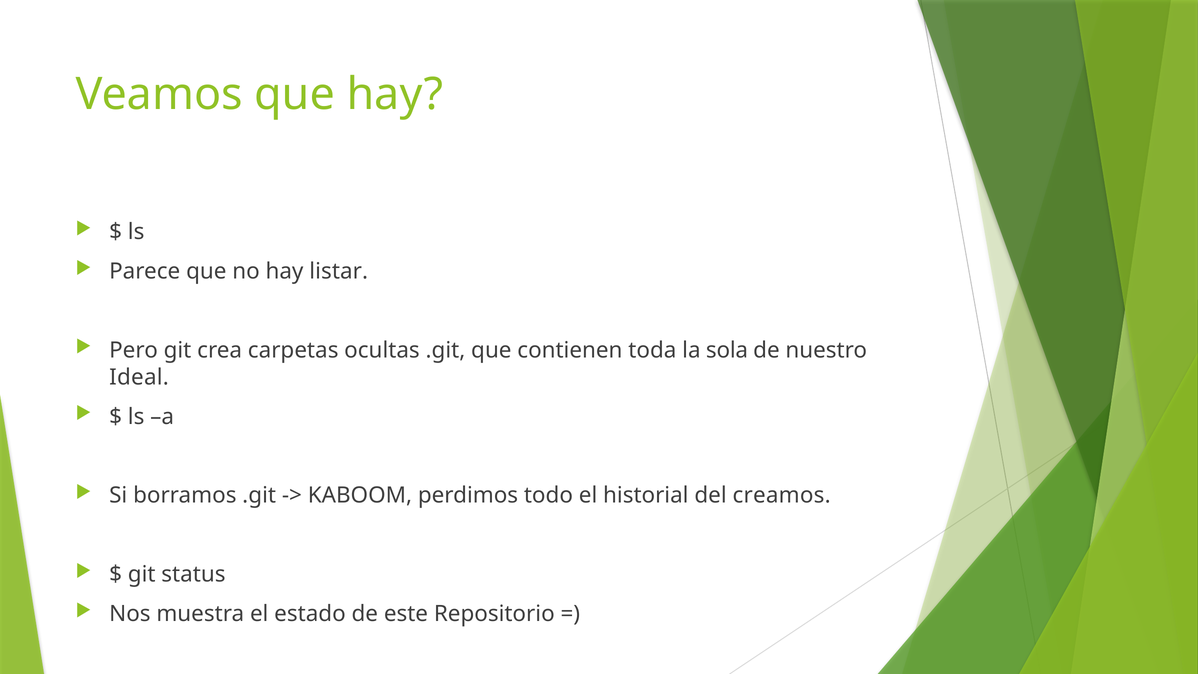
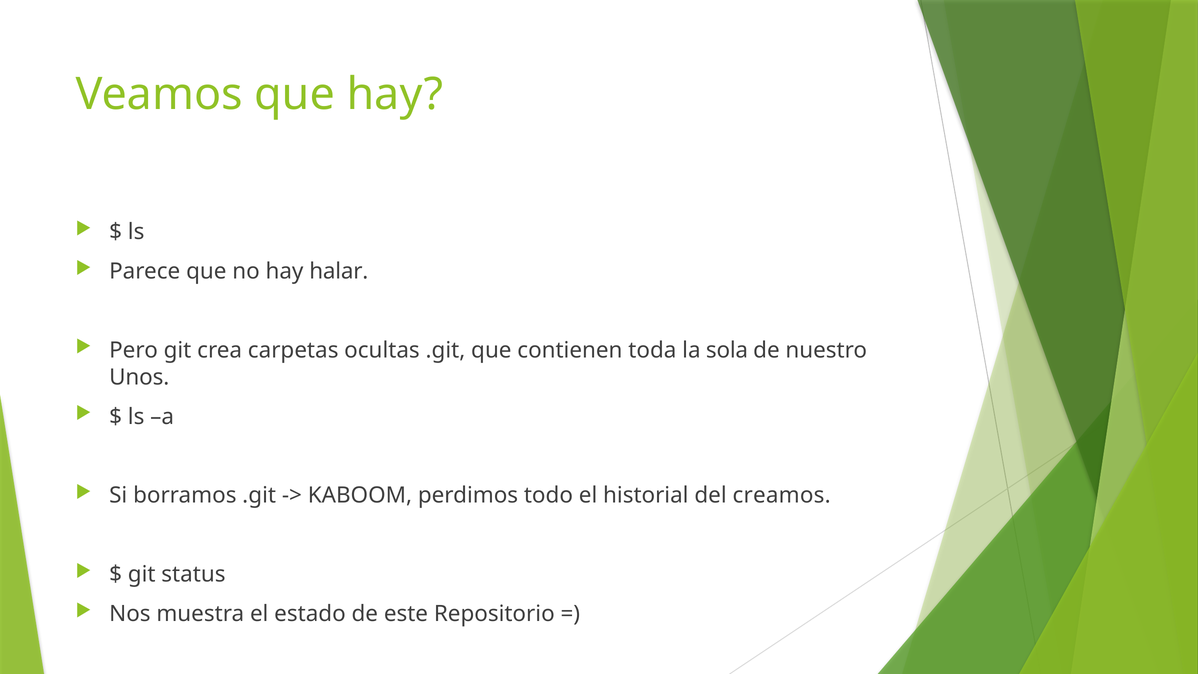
listar: listar -> halar
Ideal: Ideal -> Unos
